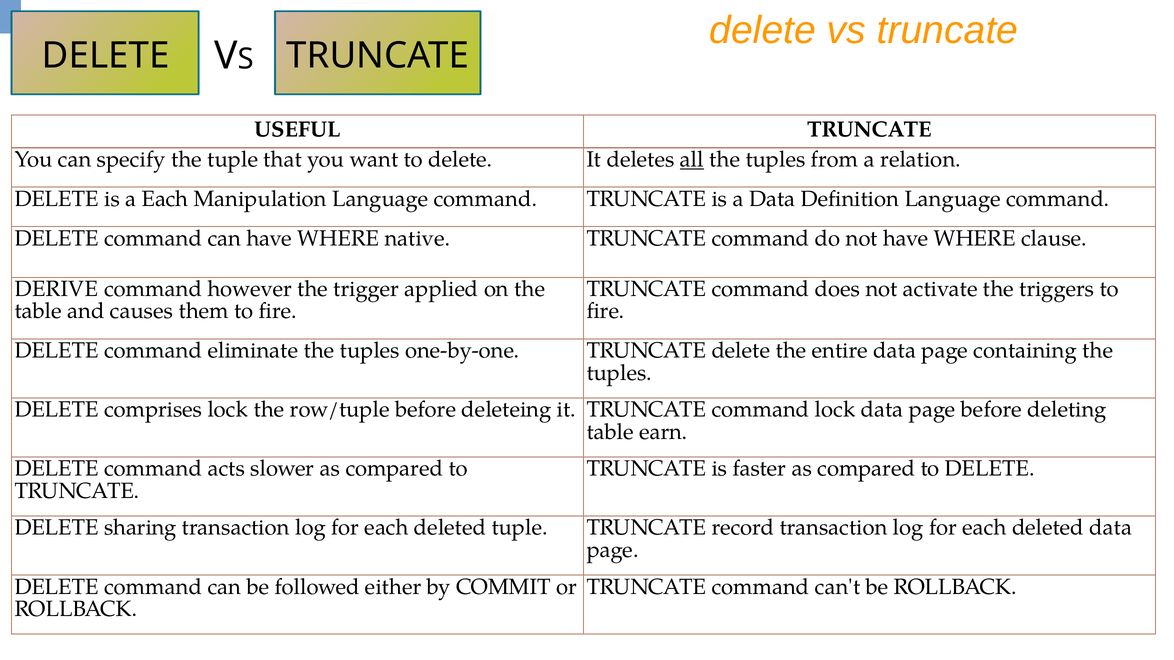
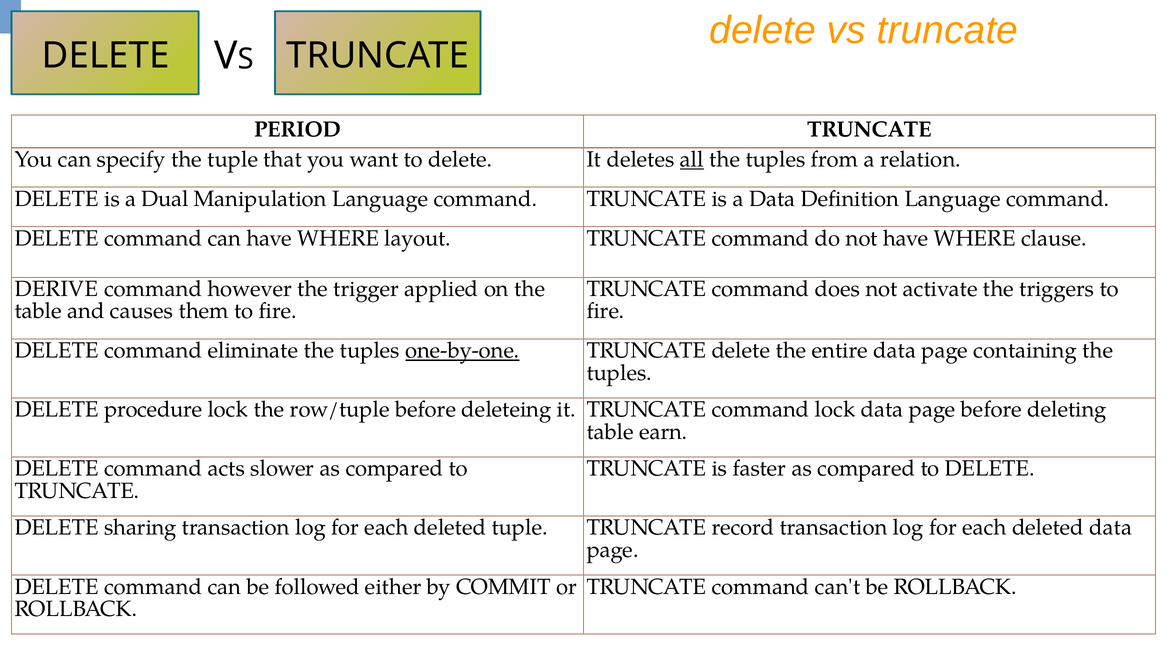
USEFUL: USEFUL -> PERIOD
a Each: Each -> Dual
native: native -> layout
one-by-one underline: none -> present
comprises: comprises -> procedure
